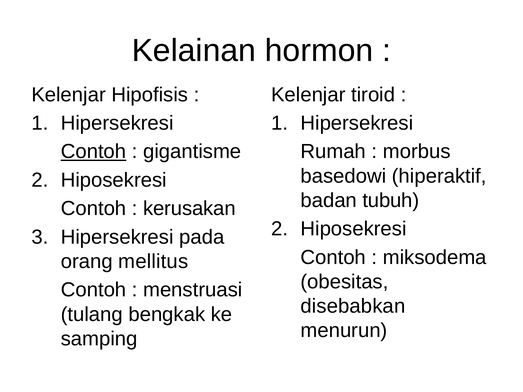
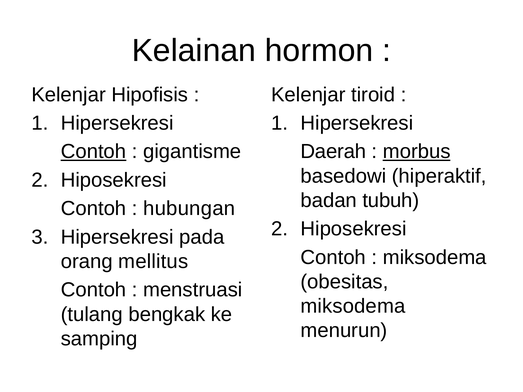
Rumah: Rumah -> Daerah
morbus underline: none -> present
kerusakan: kerusakan -> hubungan
disebabkan at (353, 306): disebabkan -> miksodema
